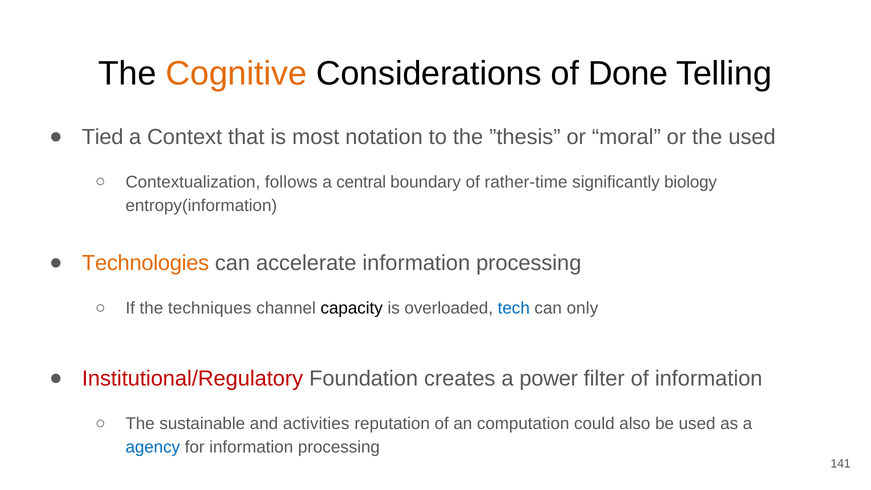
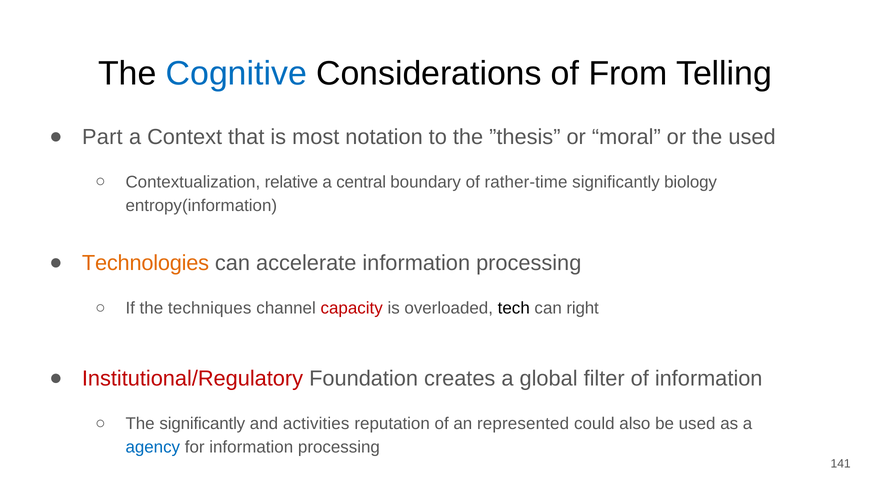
Cognitive colour: orange -> blue
Done: Done -> From
Tied: Tied -> Part
follows: follows -> relative
capacity colour: black -> red
tech colour: blue -> black
only: only -> right
power: power -> global
The sustainable: sustainable -> significantly
computation: computation -> represented
